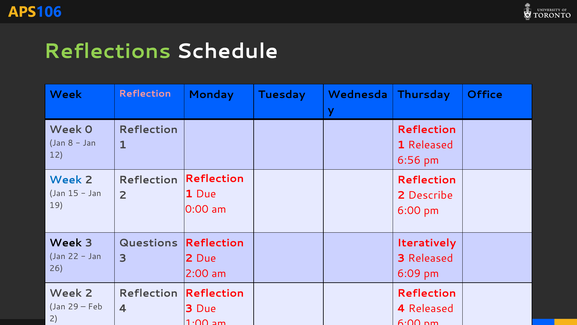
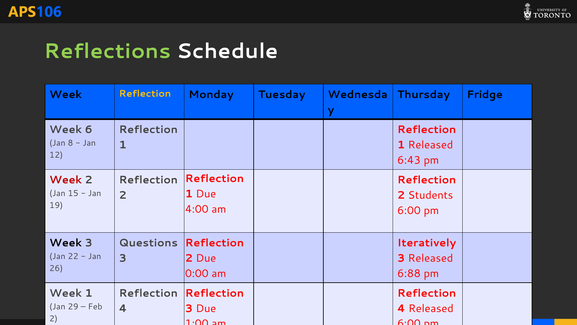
Reflection at (145, 94) colour: pink -> yellow
Office: Office -> Fridge
0: 0 -> 6
6:56: 6:56 -> 6:43
Week at (66, 180) colour: blue -> red
Describe: Describe -> Students
0:00: 0:00 -> 4:00
2:00: 2:00 -> 0:00
6:09: 6:09 -> 6:88
2 at (89, 293): 2 -> 1
